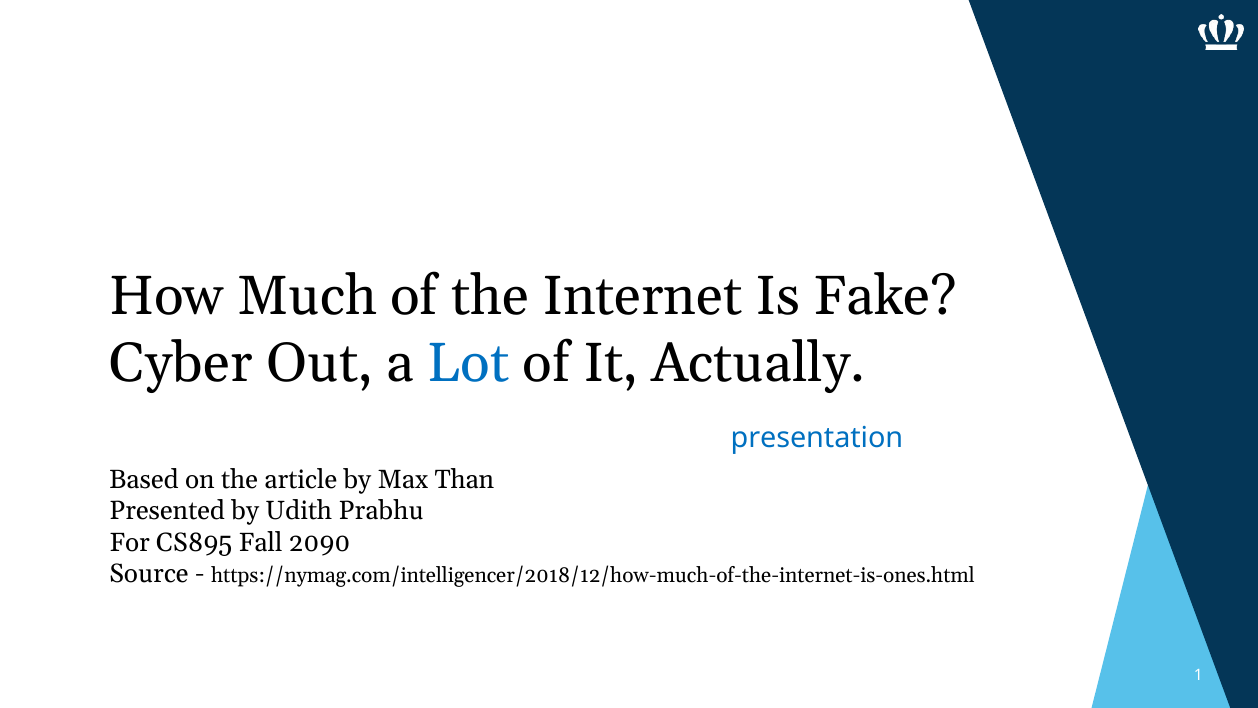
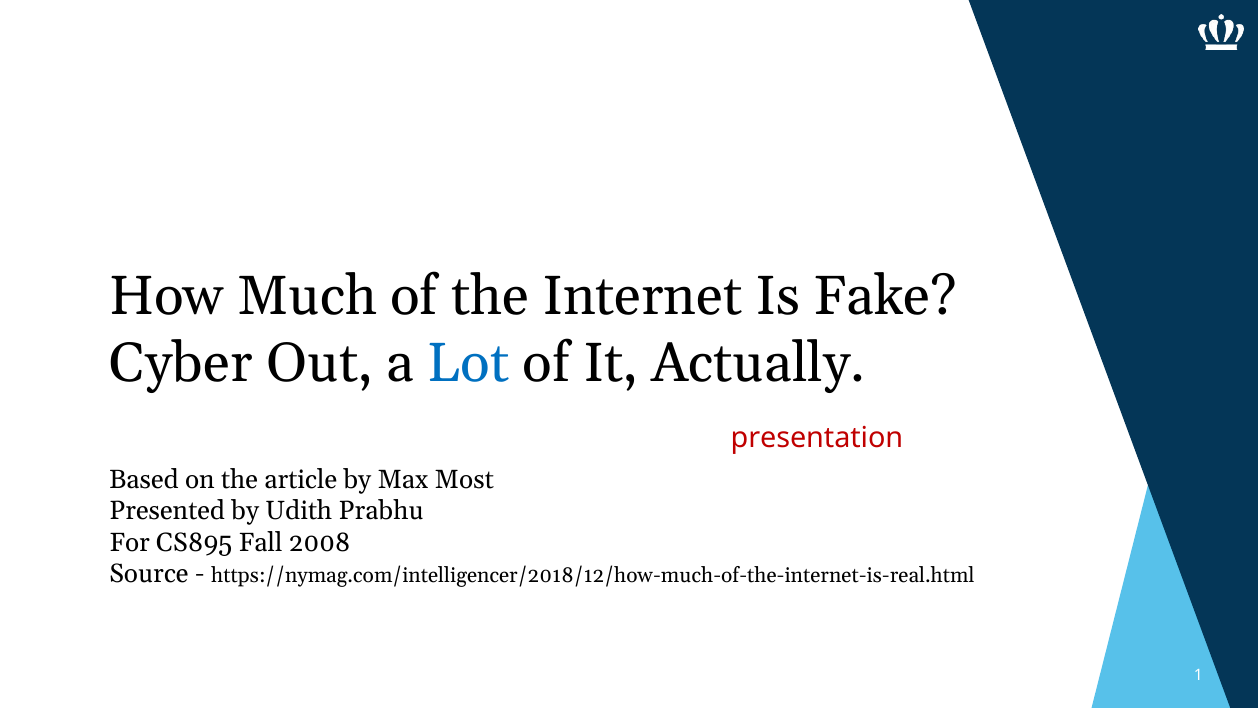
presentation colour: blue -> red
Than: Than -> Most
2090: 2090 -> 2008
https://nymag.com/intelligencer/2018/12/how-much-of-the-internet-is-ones.html: https://nymag.com/intelligencer/2018/12/how-much-of-the-internet-is-ones.html -> https://nymag.com/intelligencer/2018/12/how-much-of-the-internet-is-real.html
